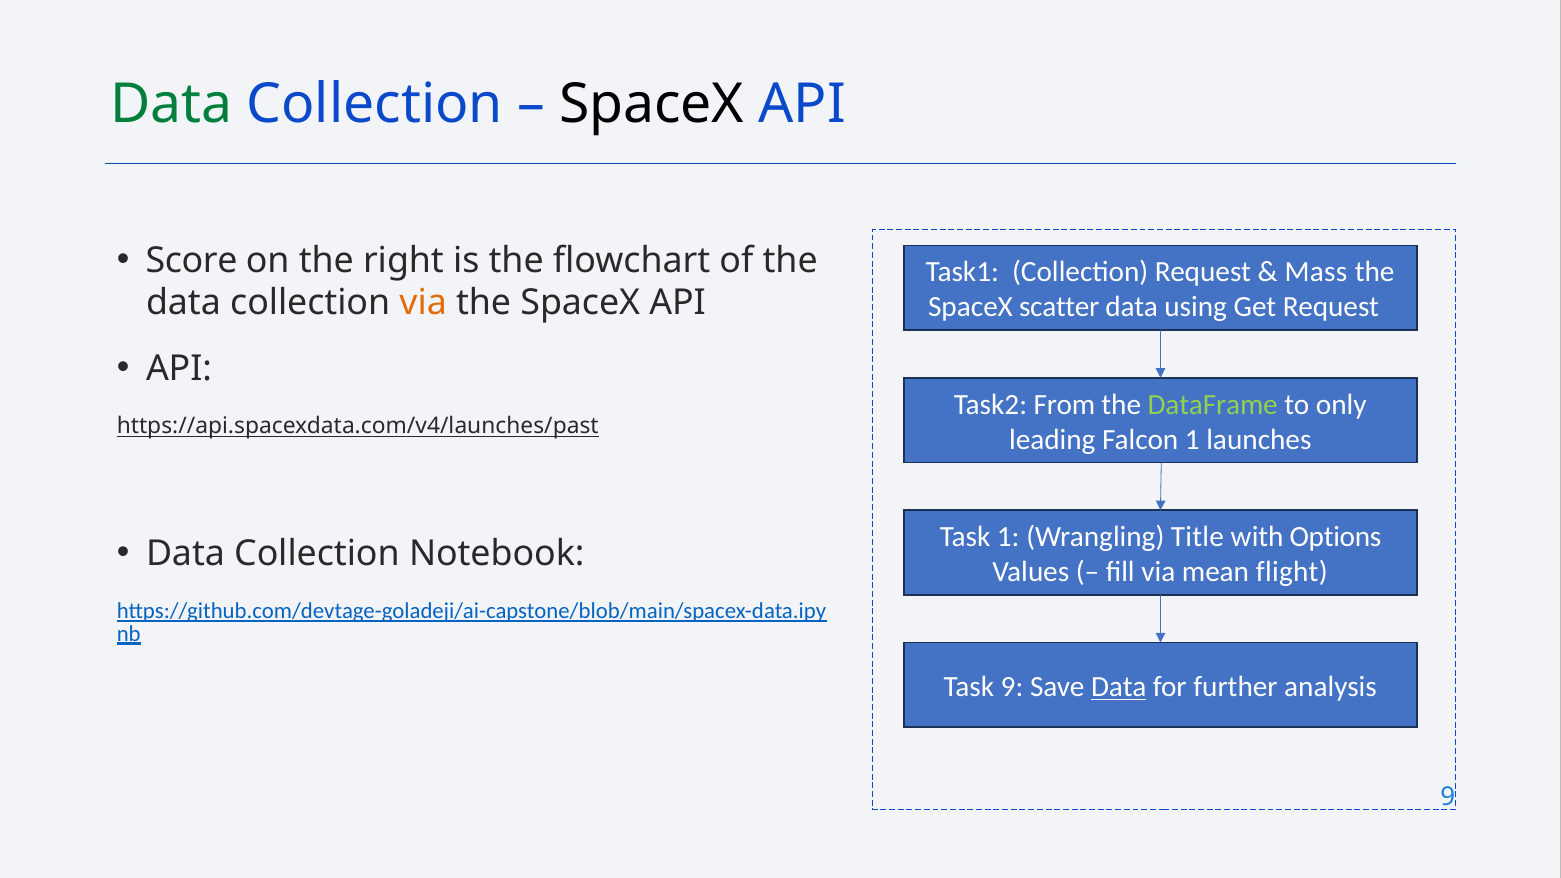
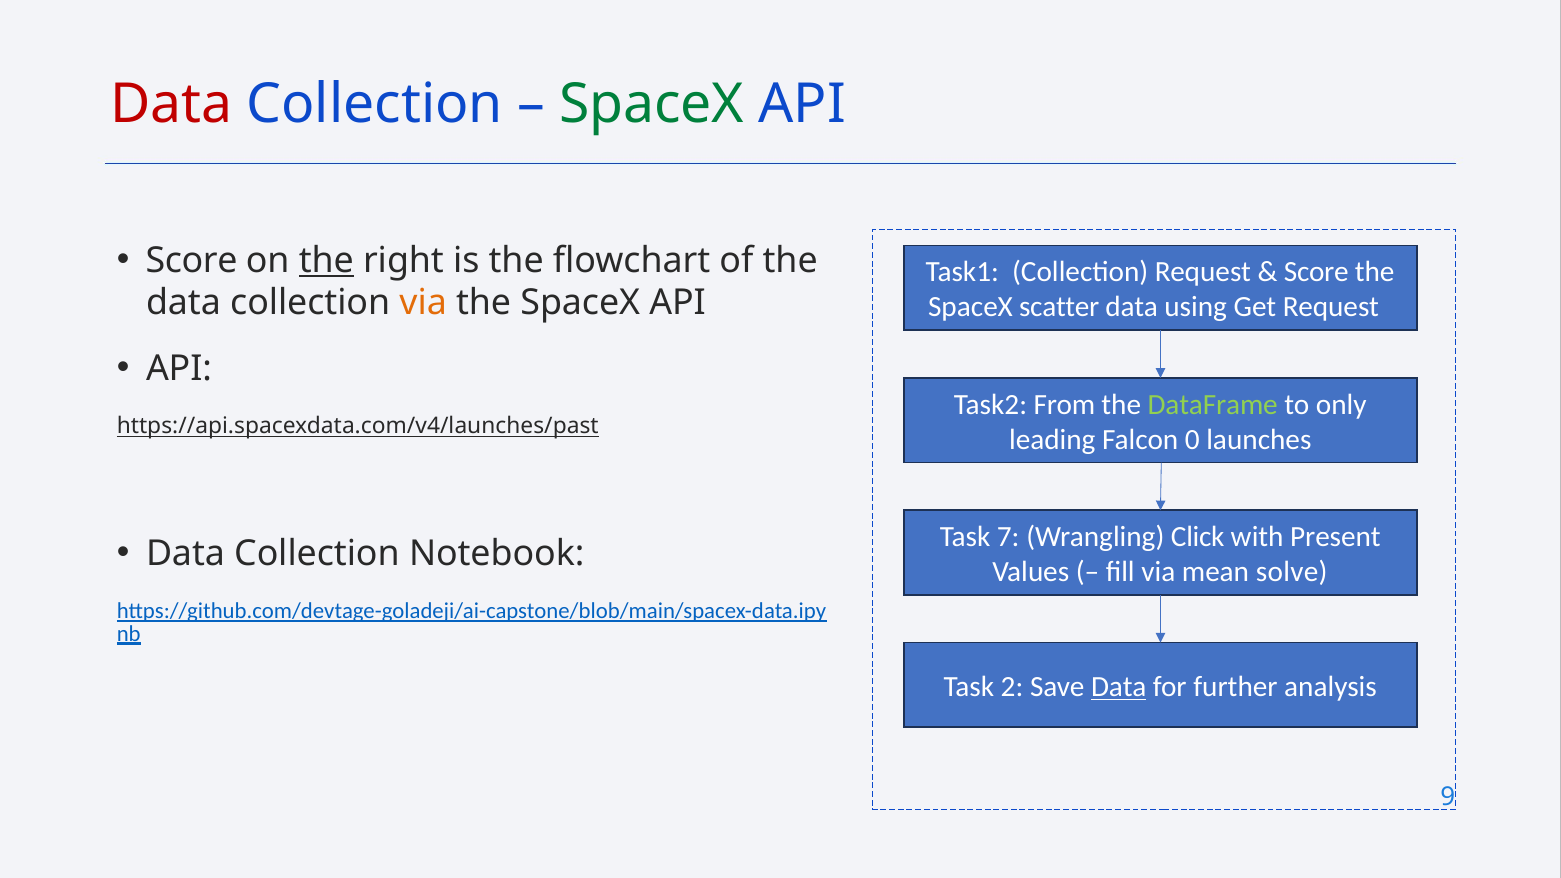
Data at (171, 104) colour: green -> red
SpaceX at (652, 104) colour: black -> green
the at (326, 260) underline: none -> present
Mass at (1316, 272): Mass -> Score
Falcon 1: 1 -> 0
Task 1: 1 -> 7
Title: Title -> Click
Options: Options -> Present
flight: flight -> solve
Task 9: 9 -> 2
